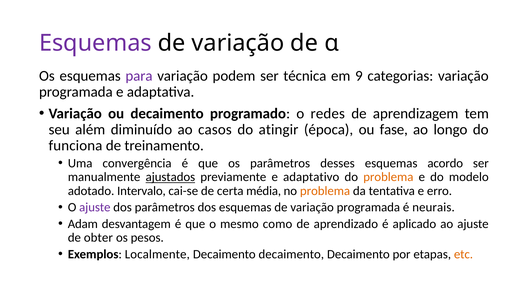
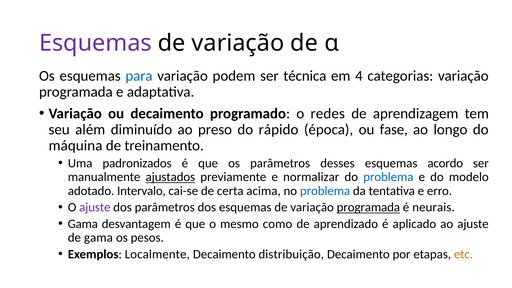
para colour: purple -> blue
9: 9 -> 4
casos: casos -> preso
atingir: atingir -> rápido
funciona: funciona -> máquina
convergência: convergência -> padronizados
adaptativo: adaptativo -> normalizar
problema at (388, 177) colour: orange -> blue
média: média -> acima
problema at (325, 191) colour: orange -> blue
programada at (368, 207) underline: none -> present
Adam at (83, 224): Adam -> Gama
de obter: obter -> gama
decaimento at (291, 254): decaimento -> distribuição
